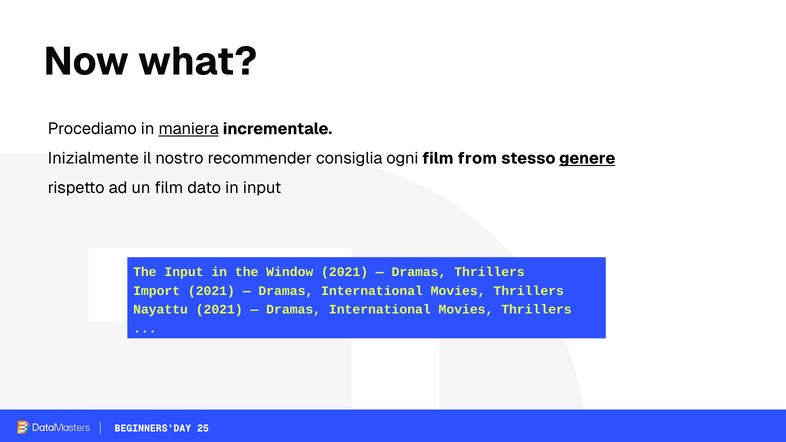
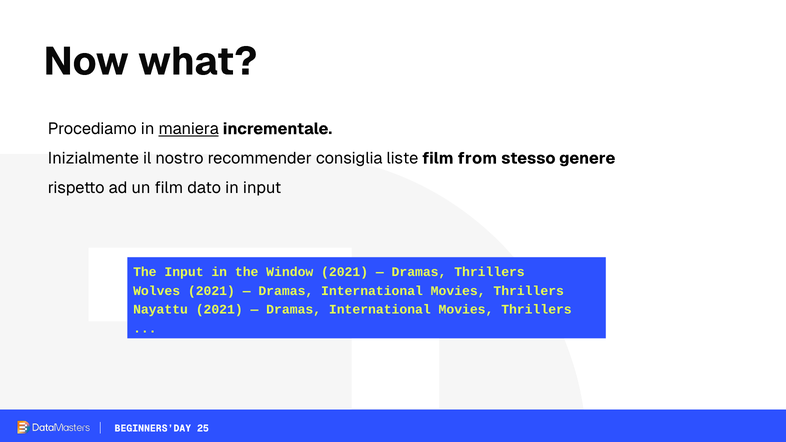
ogni: ogni -> liste
genere underline: present -> none
Import: Import -> Wolves
